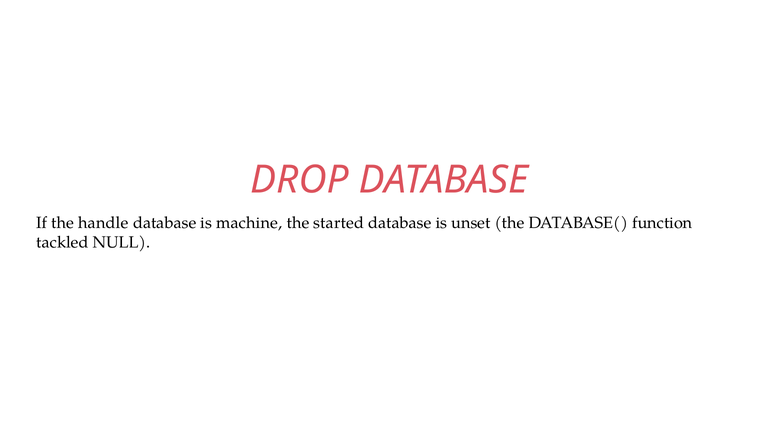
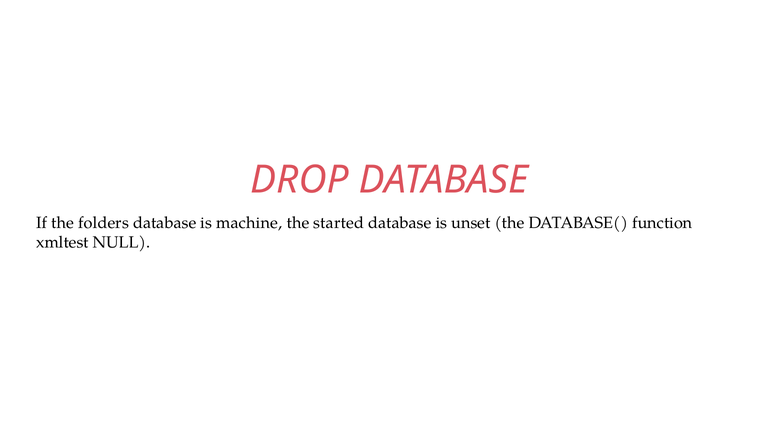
handle: handle -> folders
tackled: tackled -> xmltest
